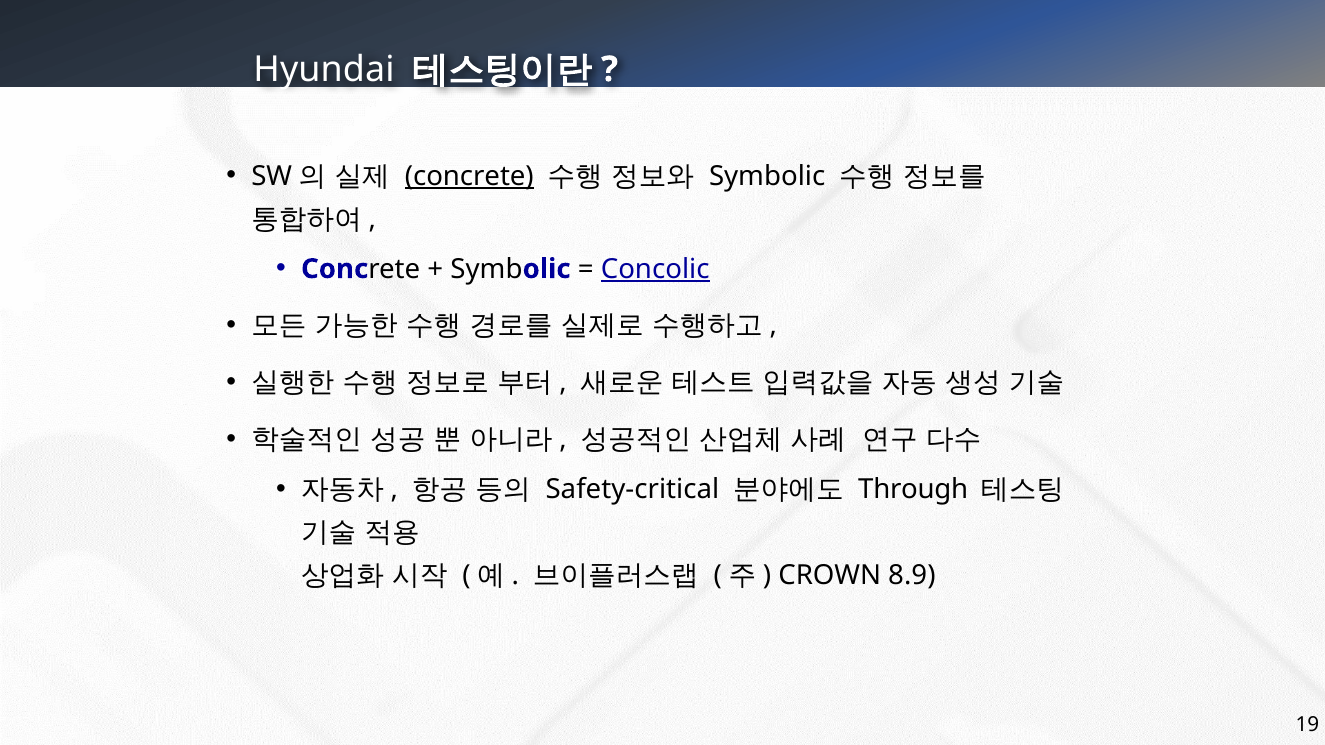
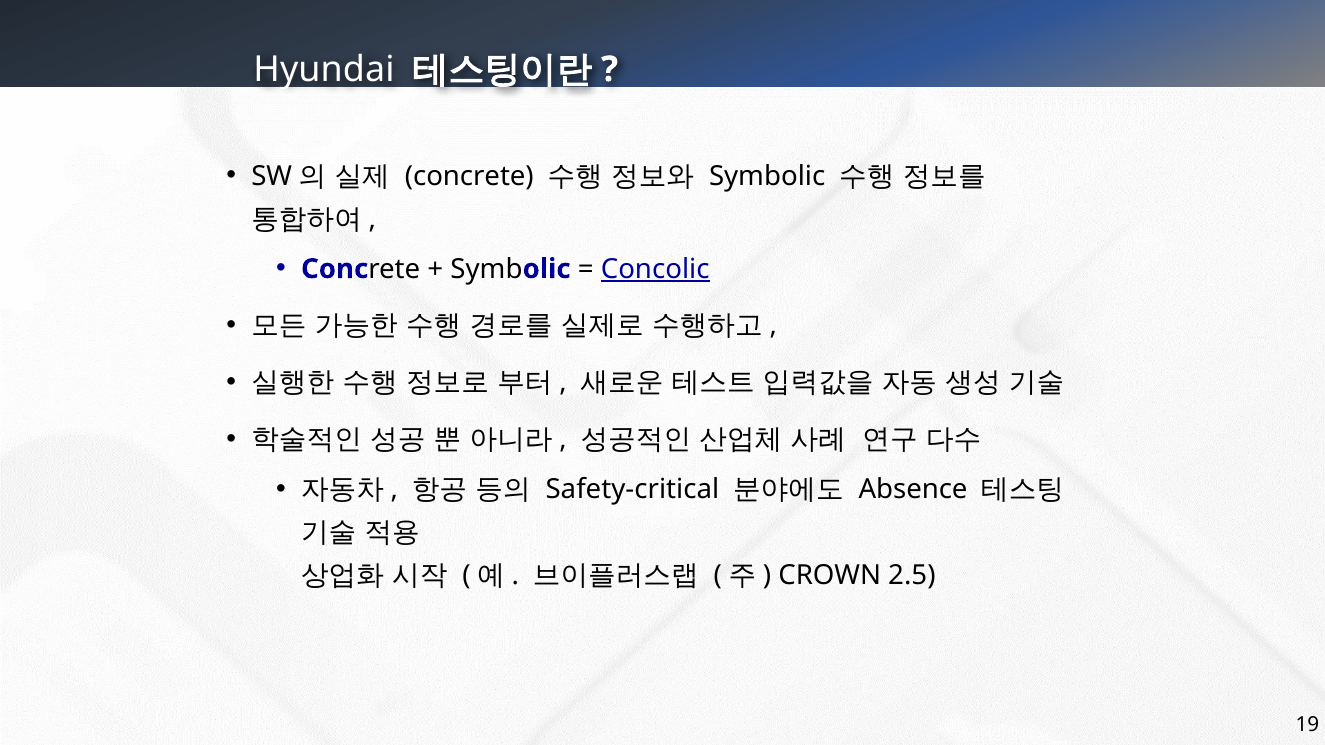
concrete underline: present -> none
Through: Through -> Absence
8.9: 8.9 -> 2.5
